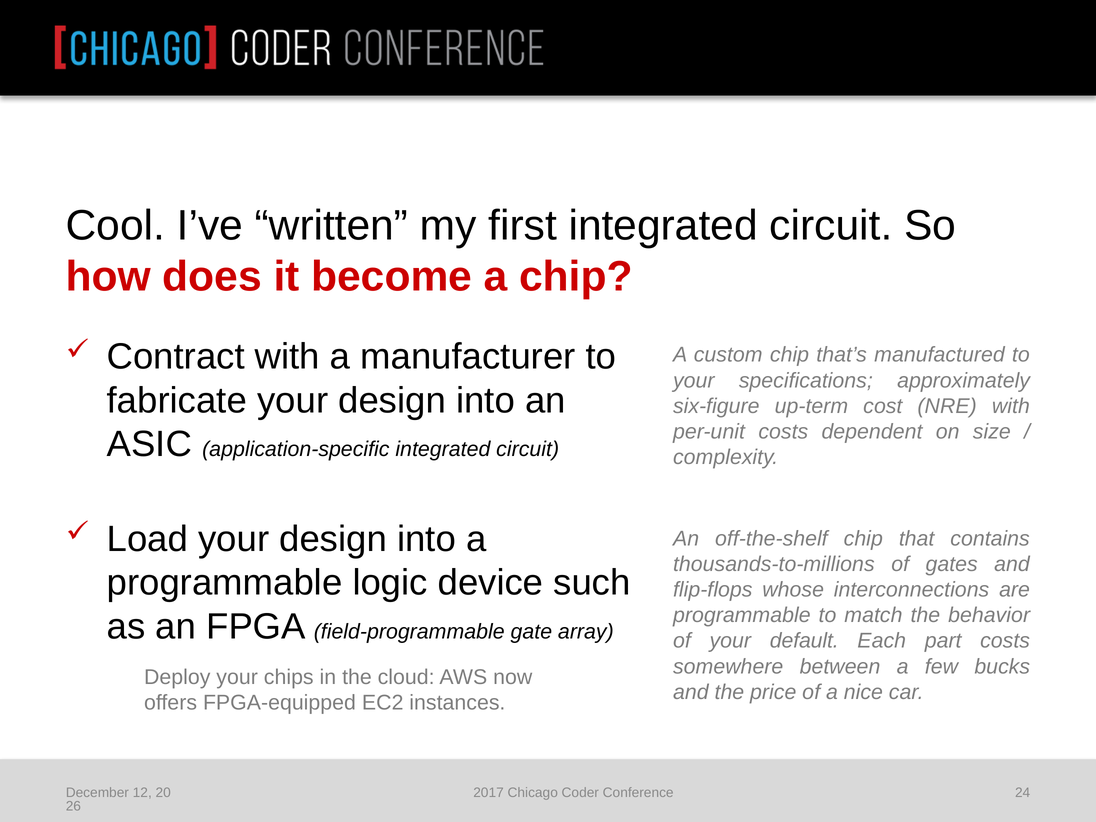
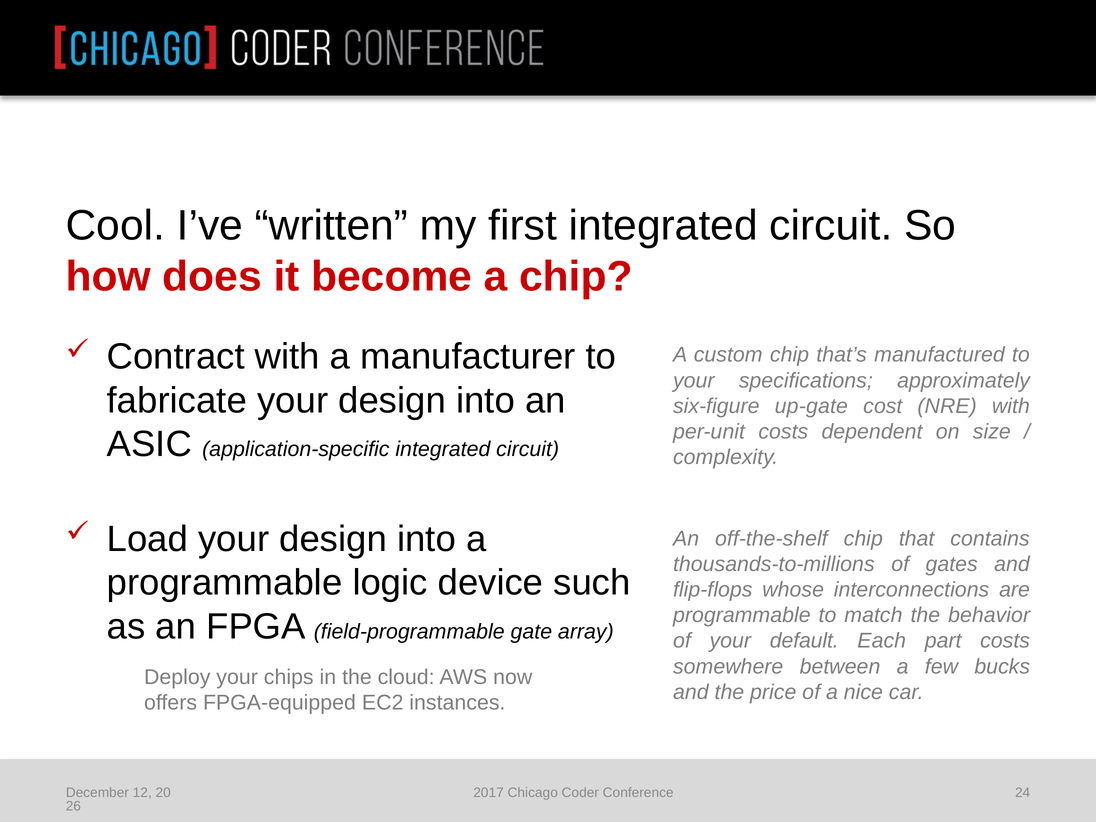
up-term: up-term -> up-gate
